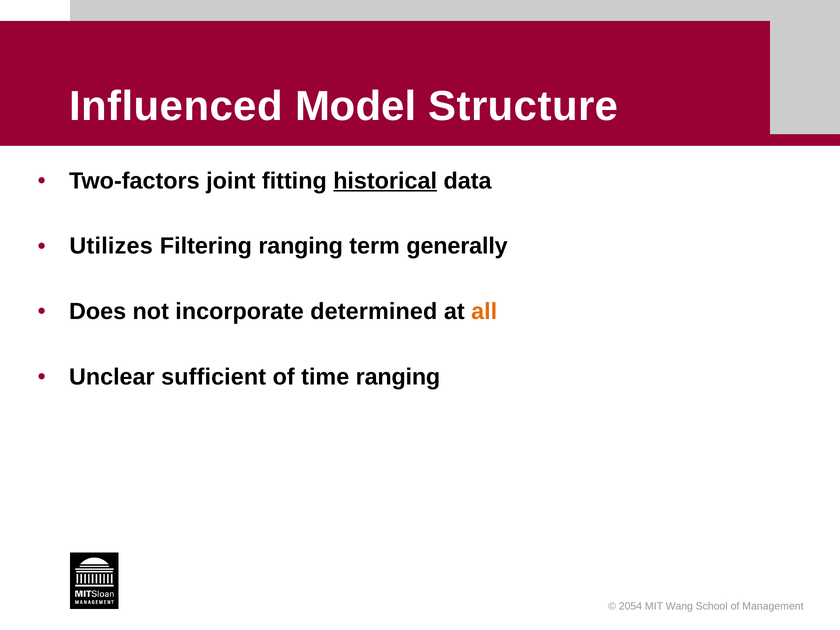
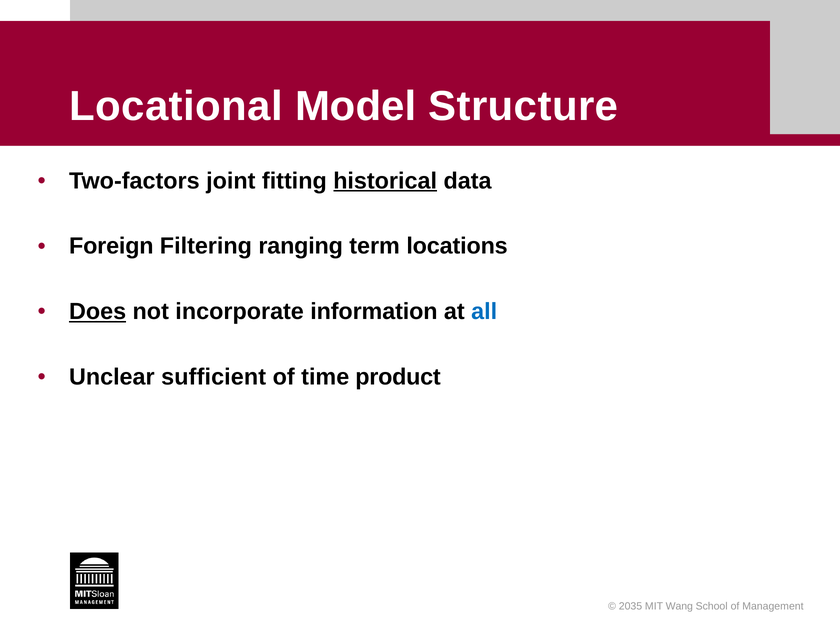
Influenced: Influenced -> Locational
Utilizes: Utilizes -> Foreign
generally: generally -> locations
Does underline: none -> present
determined: determined -> information
all colour: orange -> blue
time ranging: ranging -> product
2054: 2054 -> 2035
